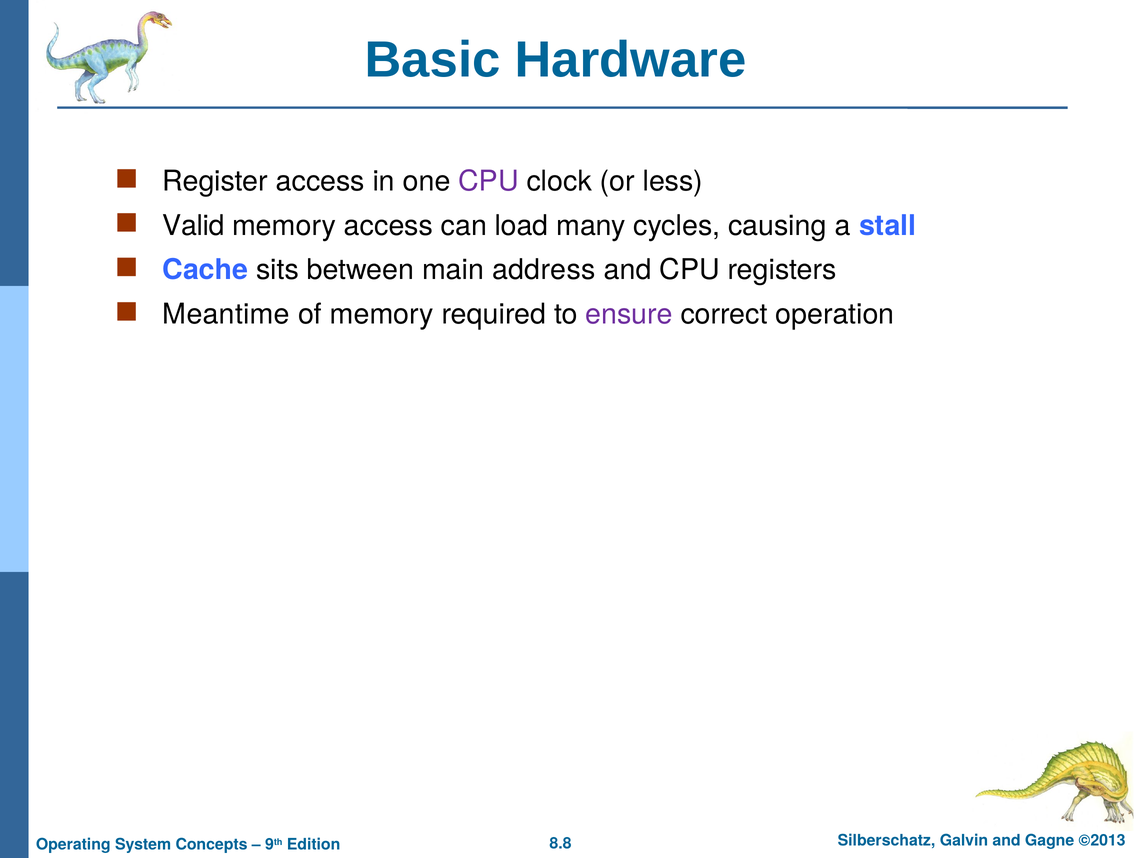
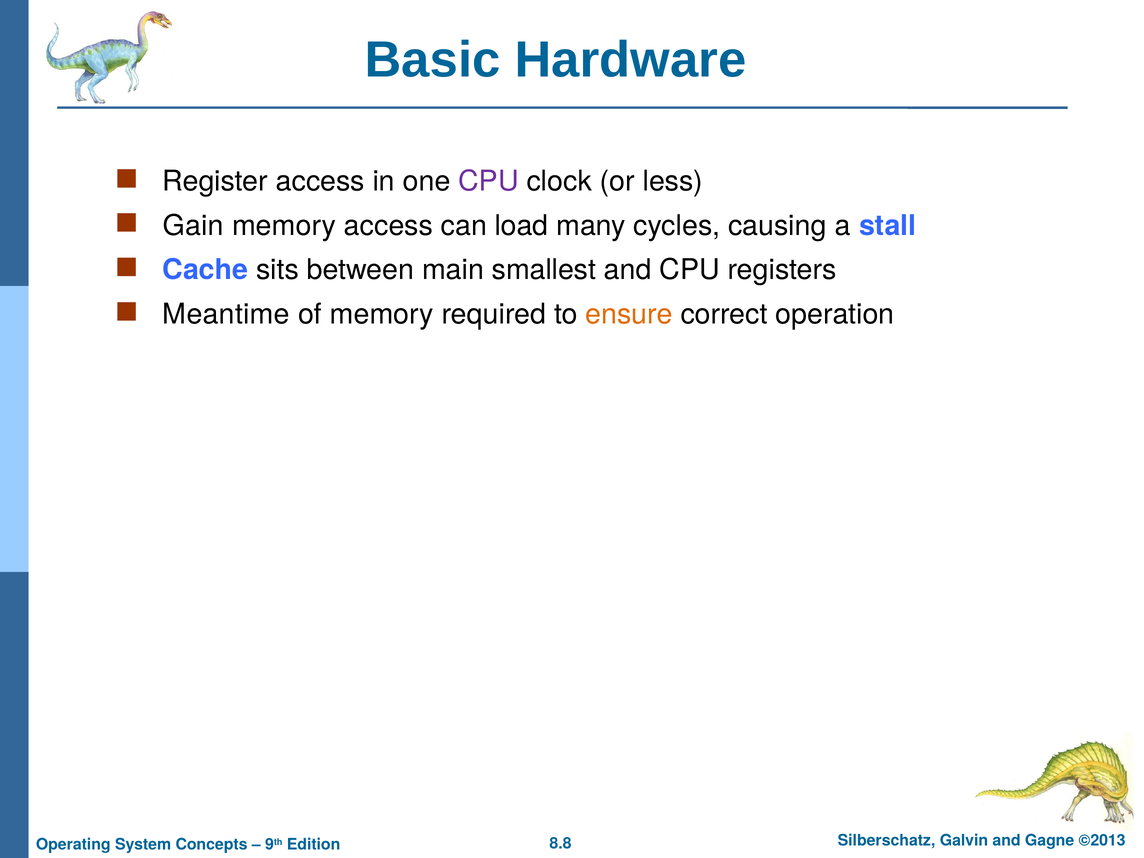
Valid: Valid -> Gain
address: address -> smallest
ensure colour: purple -> orange
